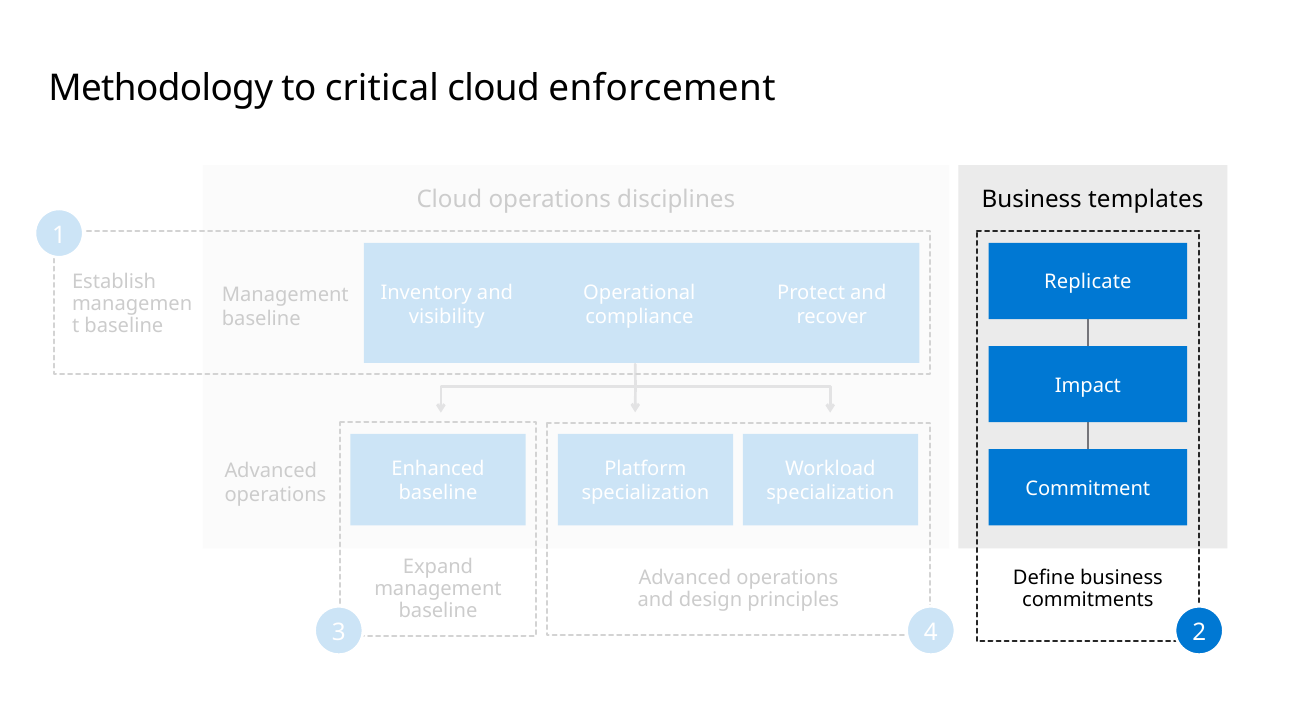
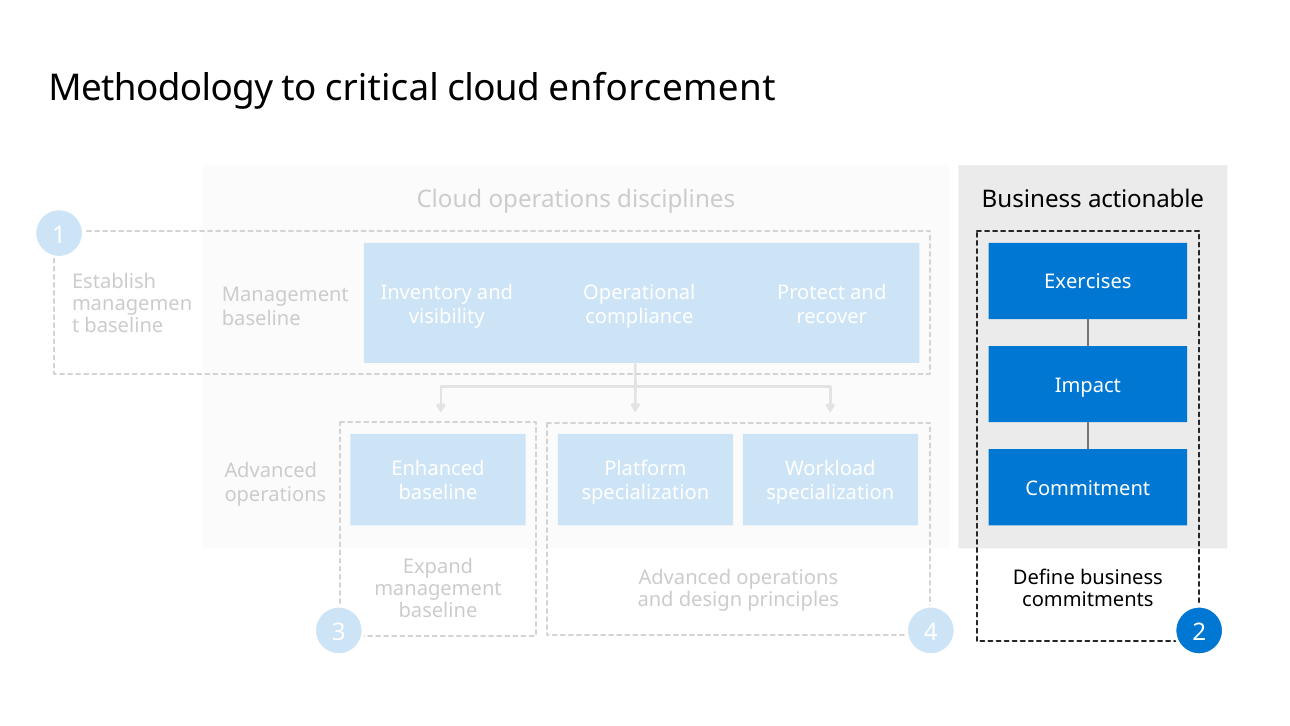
templates: templates -> actionable
Replicate: Replicate -> Exercises
